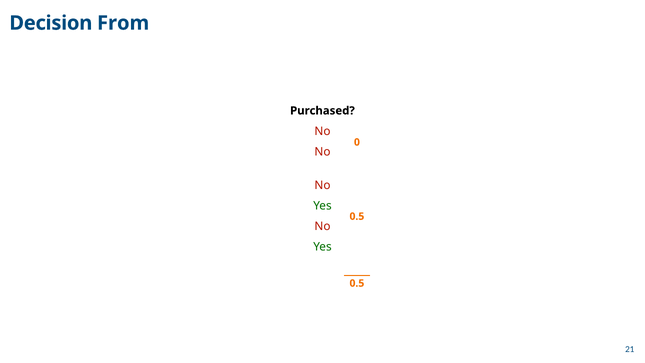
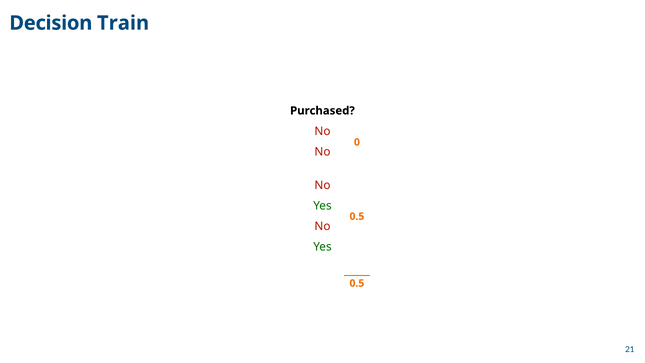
From: From -> Train
